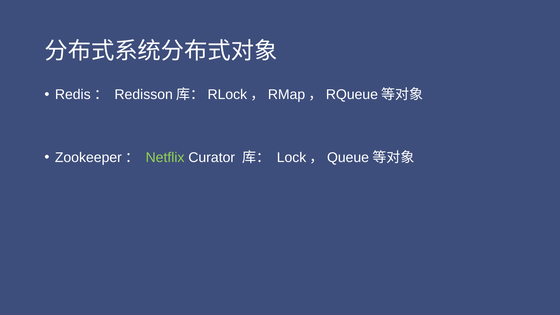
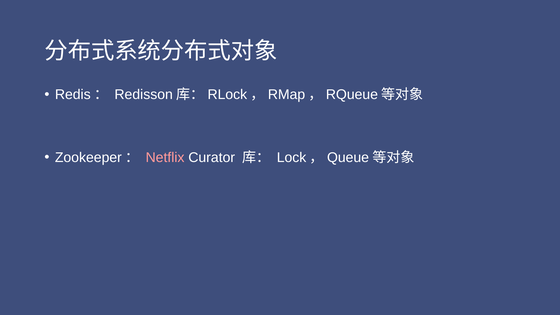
Netflix colour: light green -> pink
